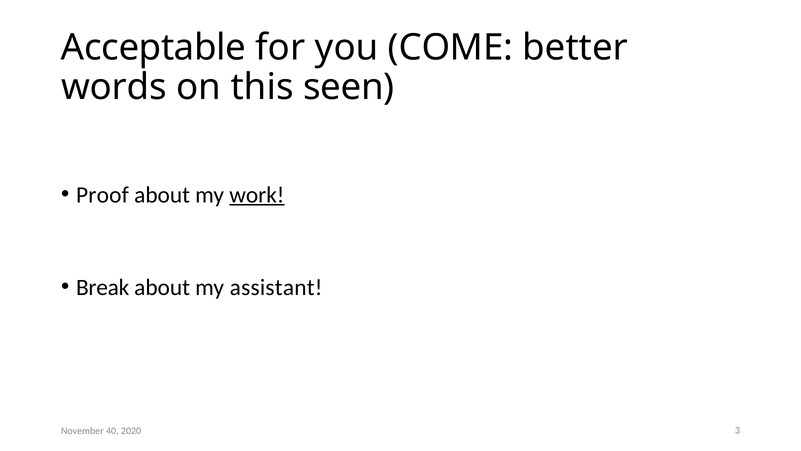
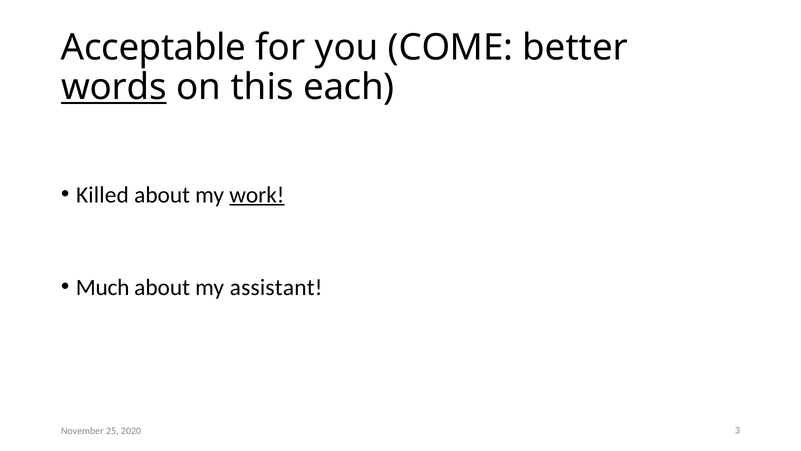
words underline: none -> present
seen: seen -> each
Proof: Proof -> Killed
Break: Break -> Much
40: 40 -> 25
